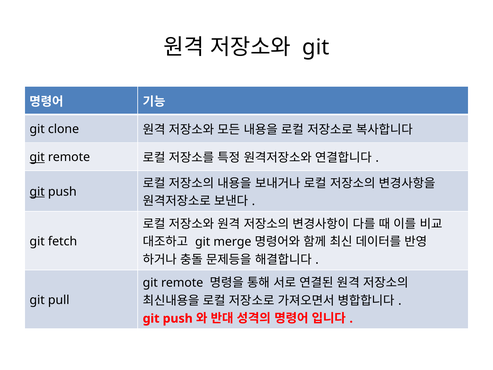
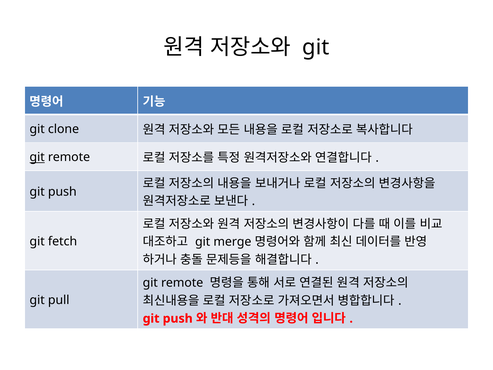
git at (37, 192) underline: present -> none
